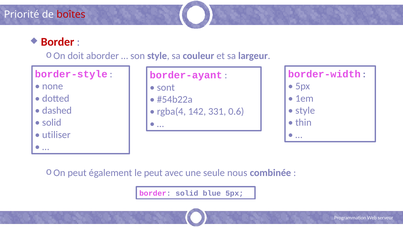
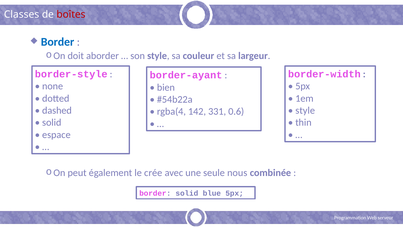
Priorité: Priorité -> Classes
Border at (58, 42) colour: red -> blue
sont: sont -> bien
utiliser: utiliser -> espace
le peut: peut -> crée
